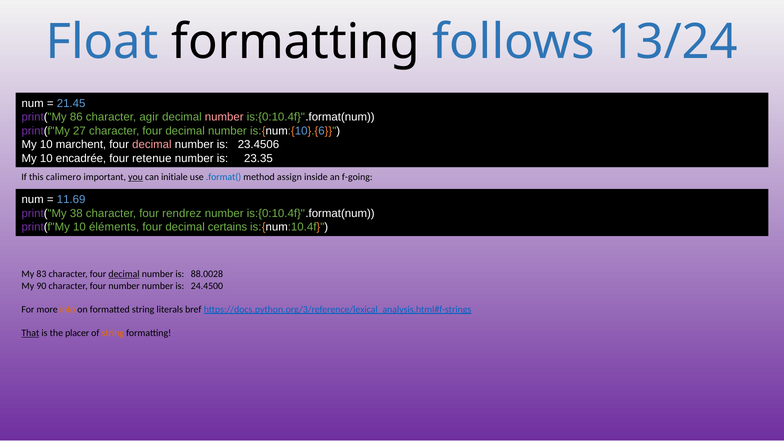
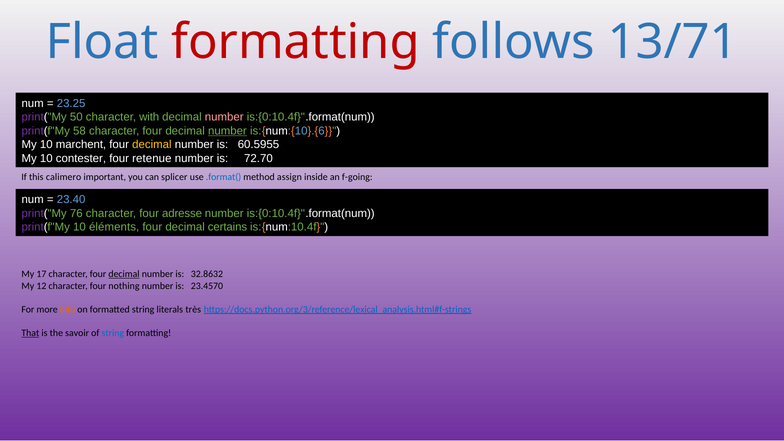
formatting at (296, 42) colour: black -> red
13/24: 13/24 -> 13/71
21.45: 21.45 -> 23.25
86: 86 -> 50
agir: agir -> with
27: 27 -> 58
number at (227, 131) underline: none -> present
decimal at (152, 144) colour: pink -> yellow
23.4506: 23.4506 -> 60.5955
encadrée: encadrée -> contester
23.35: 23.35 -> 72.70
you underline: present -> none
initiale: initiale -> splicer
11.69: 11.69 -> 23.40
38: 38 -> 76
rendrez: rendrez -> adresse
83: 83 -> 17
88.0028: 88.0028 -> 32.8632
90: 90 -> 12
four number: number -> nothing
24.4500: 24.4500 -> 23.4570
bref: bref -> très
placer: placer -> savoir
string at (113, 333) colour: orange -> blue
